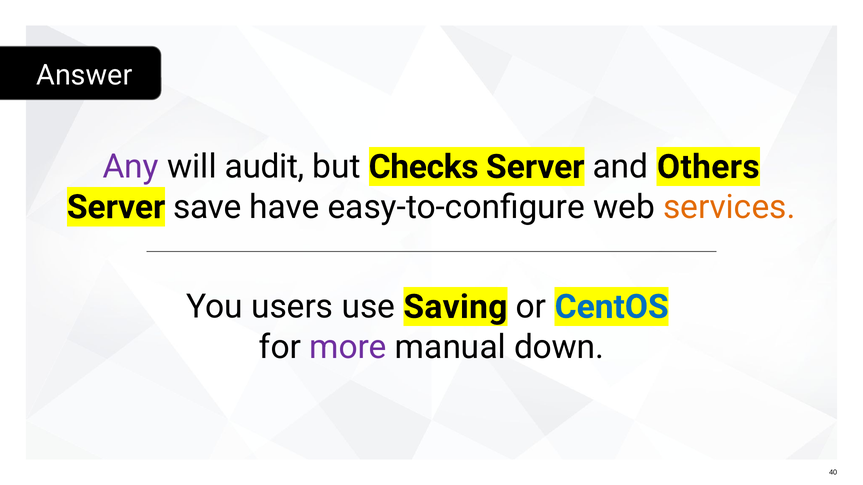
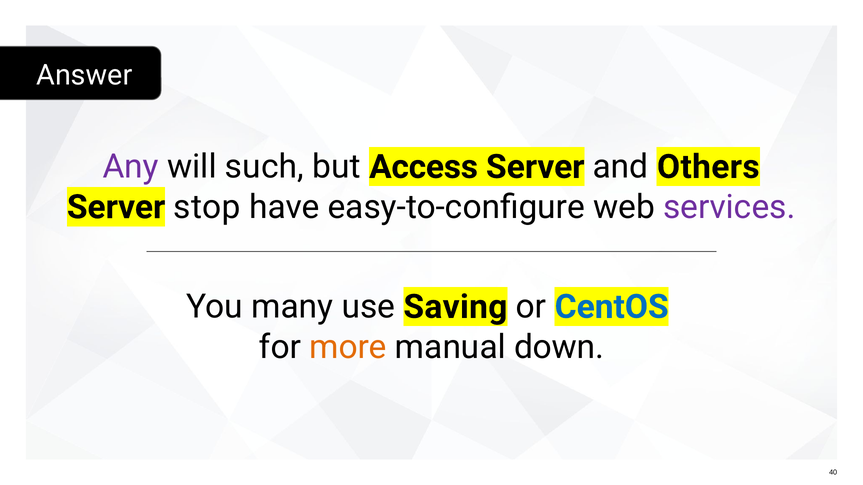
audit: audit -> such
Checks: Checks -> Access
save: save -> stop
services colour: orange -> purple
users: users -> many
more colour: purple -> orange
